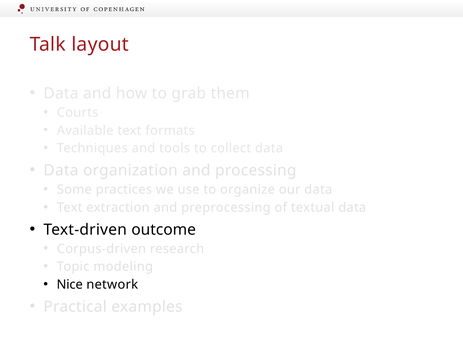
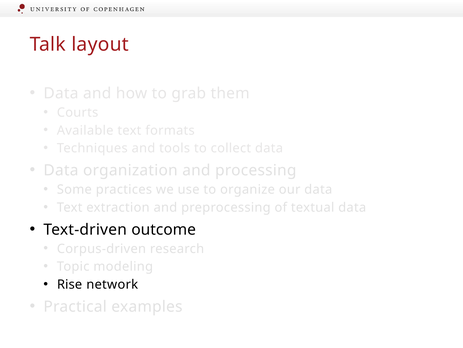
Nice: Nice -> Rise
